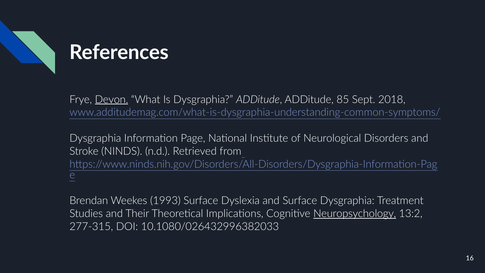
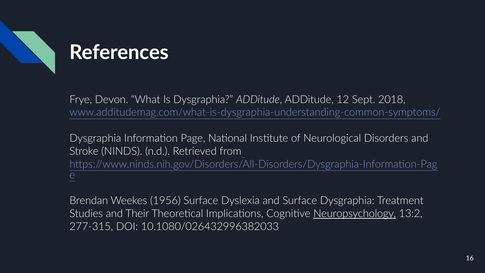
Devon underline: present -> none
85: 85 -> 12
1993: 1993 -> 1956
